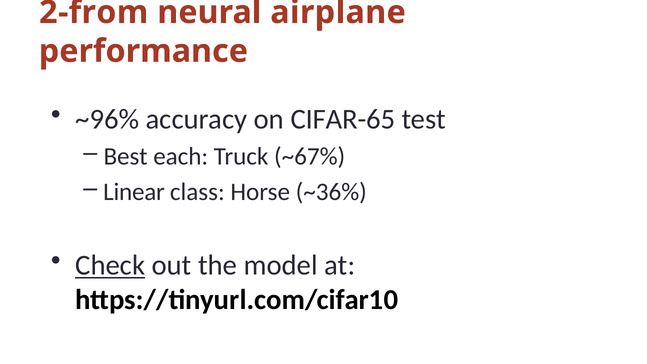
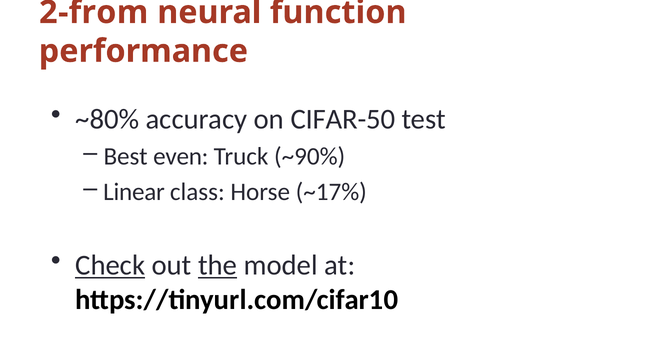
airplane: airplane -> function
~96%: ~96% -> ~80%
CIFAR-65: CIFAR-65 -> CIFAR-50
each: each -> even
~67%: ~67% -> ~90%
~36%: ~36% -> ~17%
the underline: none -> present
